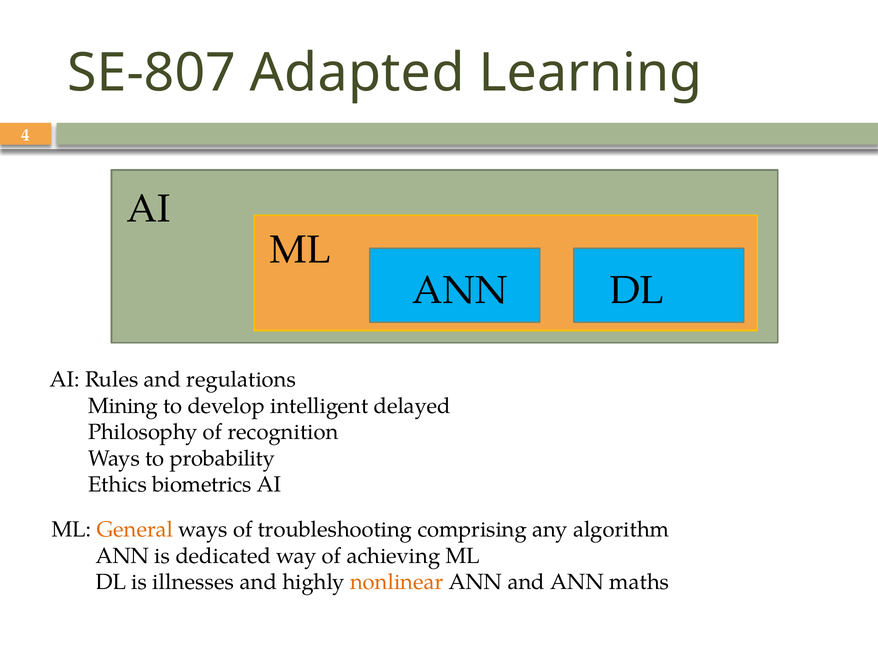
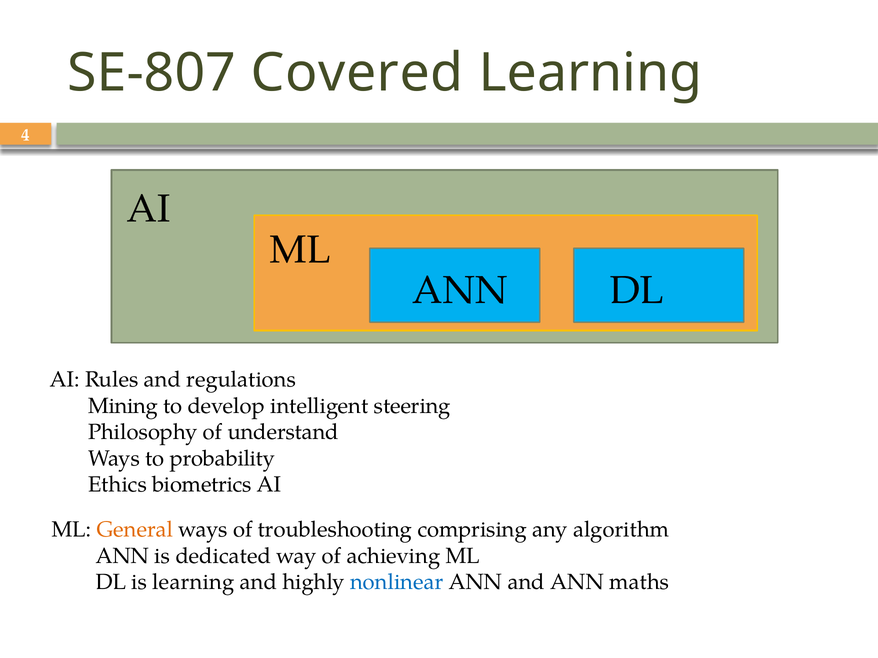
Adapted: Adapted -> Covered
delayed: delayed -> steering
recognition: recognition -> understand
is illnesses: illnesses -> learning
nonlinear colour: orange -> blue
